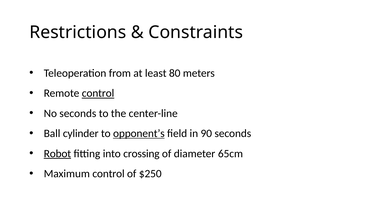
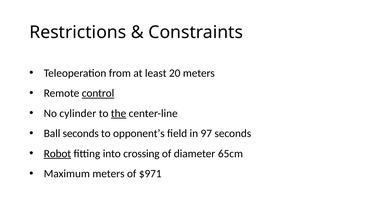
80: 80 -> 20
No seconds: seconds -> cylinder
the underline: none -> present
Ball cylinder: cylinder -> seconds
opponent’s underline: present -> none
90: 90 -> 97
Maximum control: control -> meters
$250: $250 -> $971
